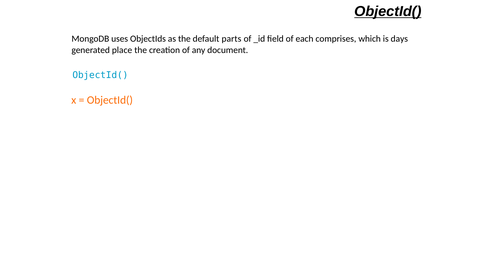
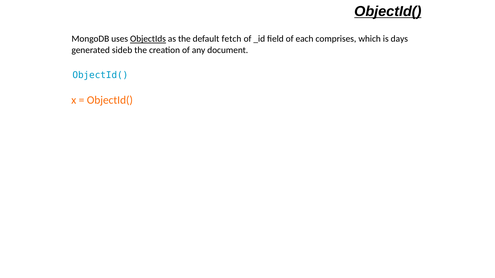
ObjectIds underline: none -> present
parts: parts -> fetch
place: place -> sideb
